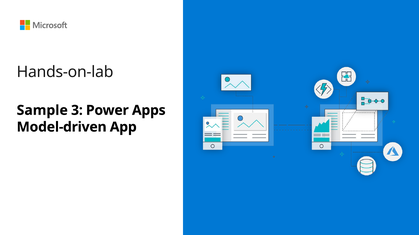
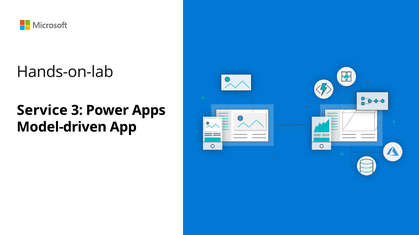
Sample: Sample -> Service
